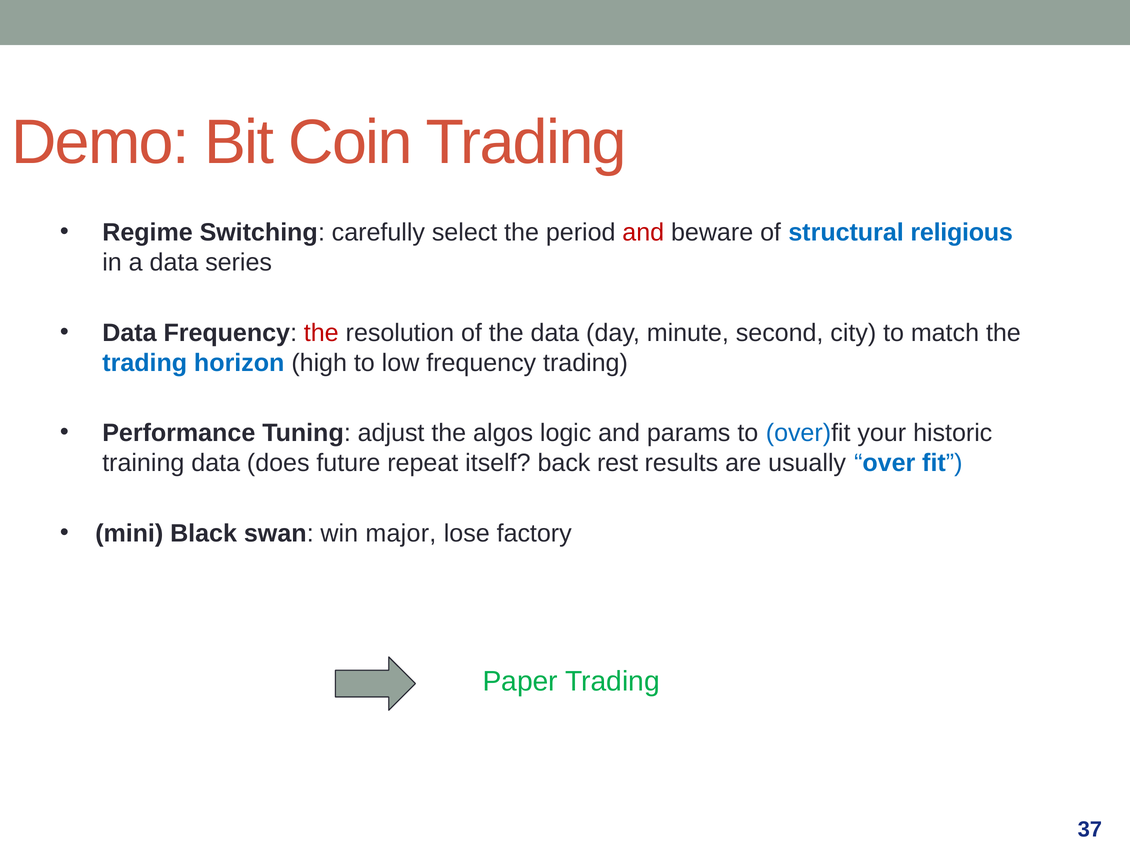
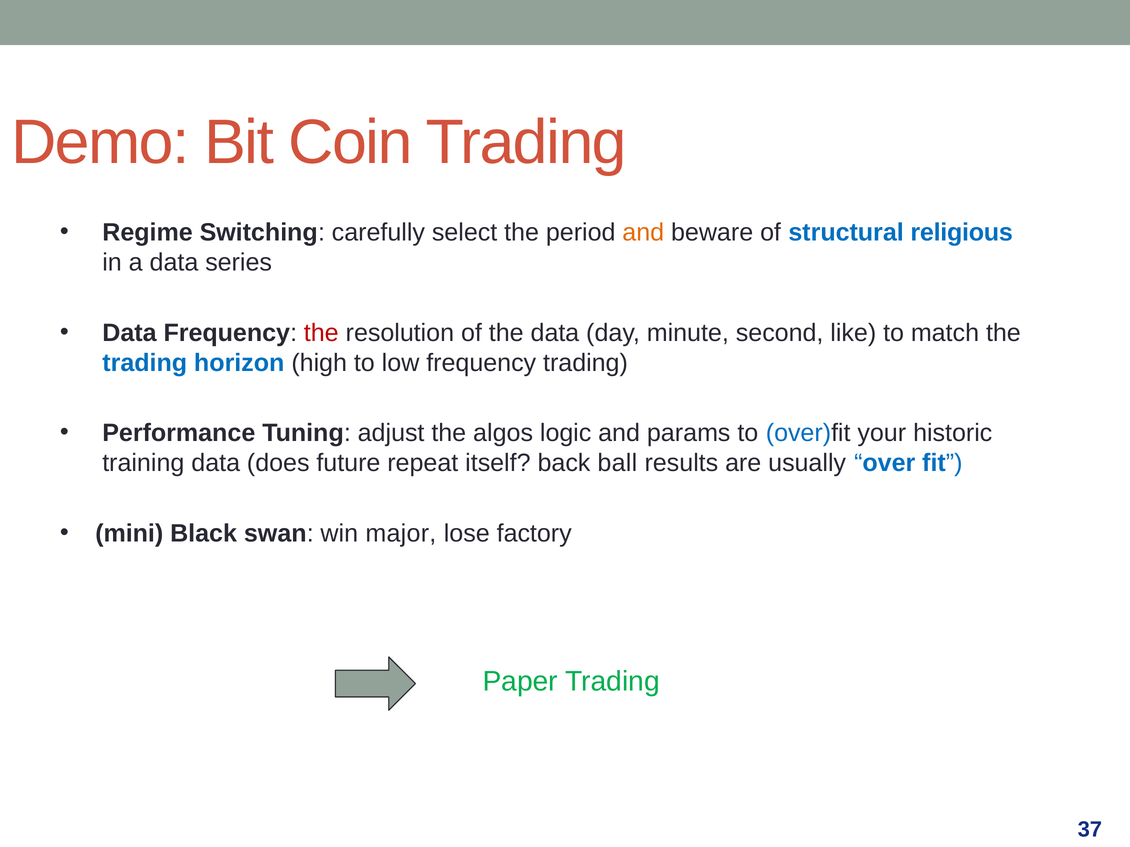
and at (643, 233) colour: red -> orange
city: city -> like
rest: rest -> ball
